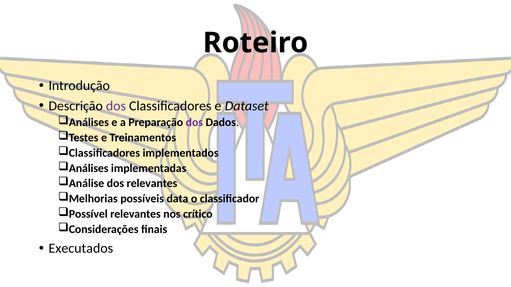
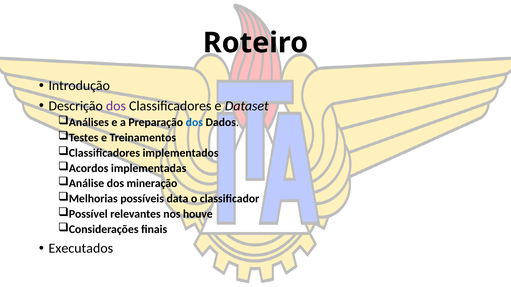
dos at (194, 123) colour: purple -> blue
Análises at (89, 168): Análises -> Acordos
dos relevantes: relevantes -> mineração
crítico: crítico -> houve
